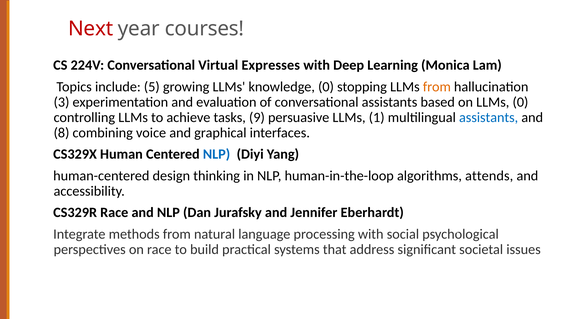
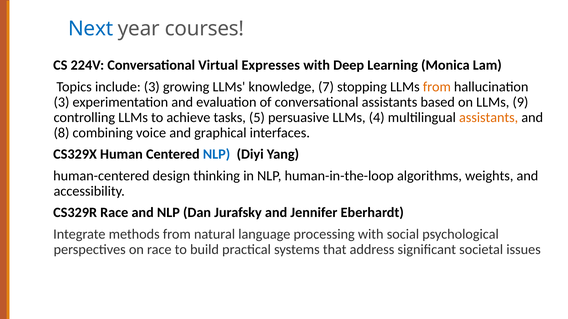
Next colour: red -> blue
include 5: 5 -> 3
knowledge 0: 0 -> 7
LLMs 0: 0 -> 9
9: 9 -> 5
1: 1 -> 4
assistants at (489, 118) colour: blue -> orange
attends: attends -> weights
